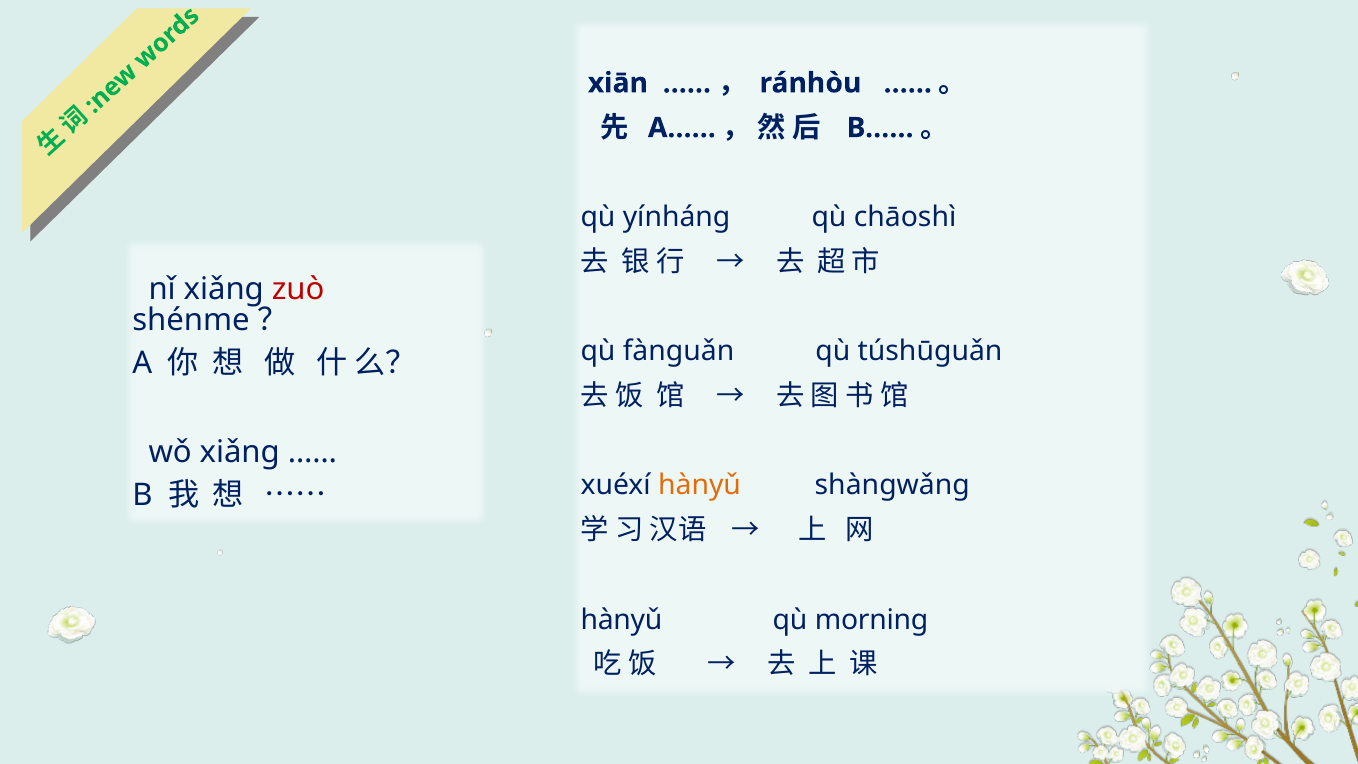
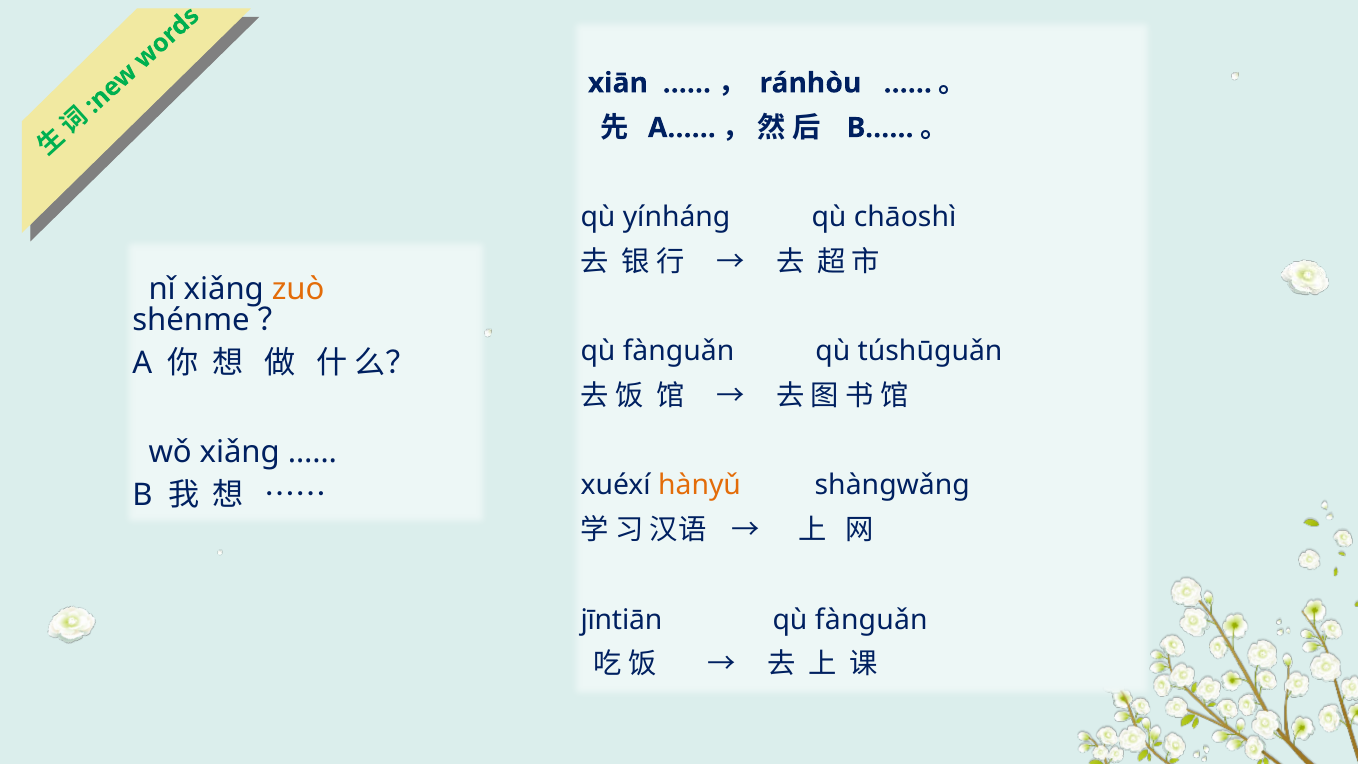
zuò colour: red -> orange
hànyǔ at (621, 620): hànyǔ -> jīntiān
morning at (872, 620): morning -> fànɡuǎn
